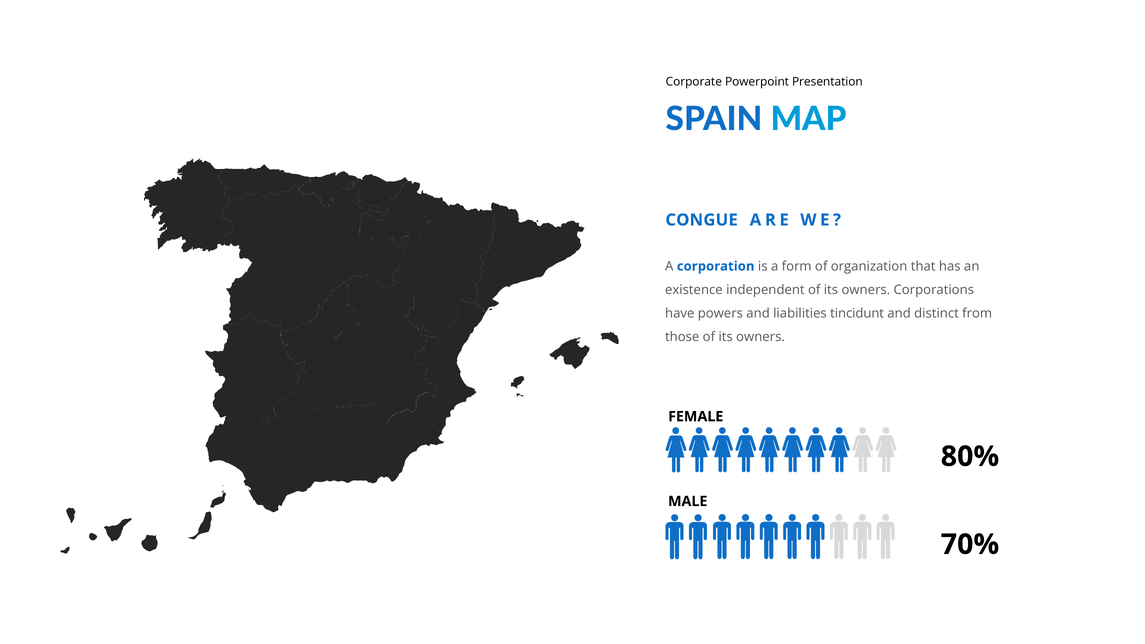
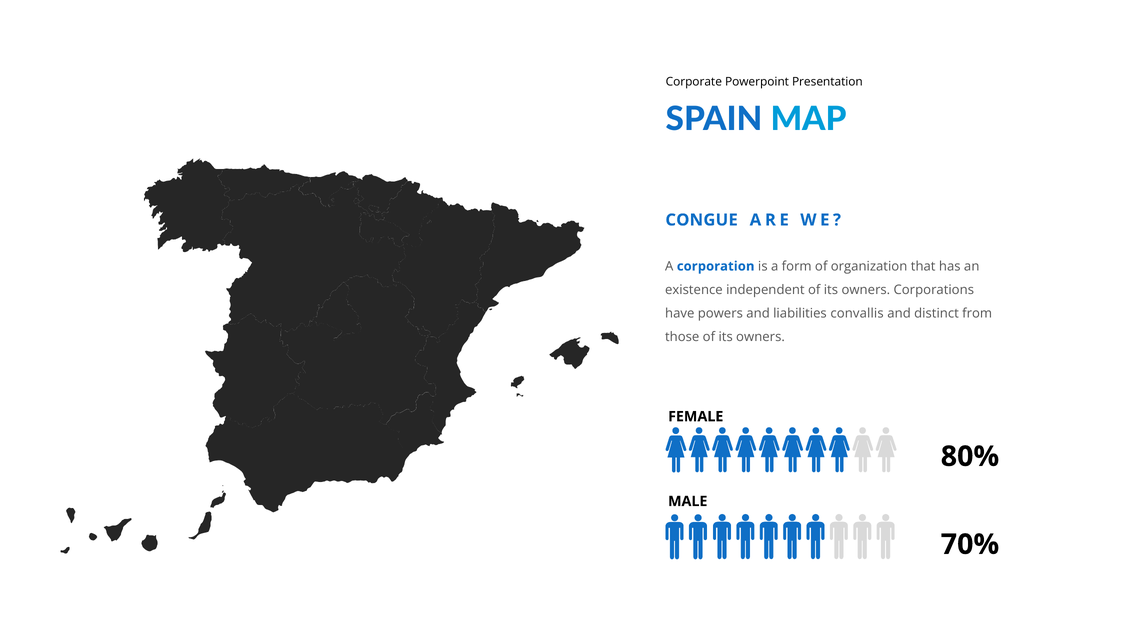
tincidunt: tincidunt -> convallis
